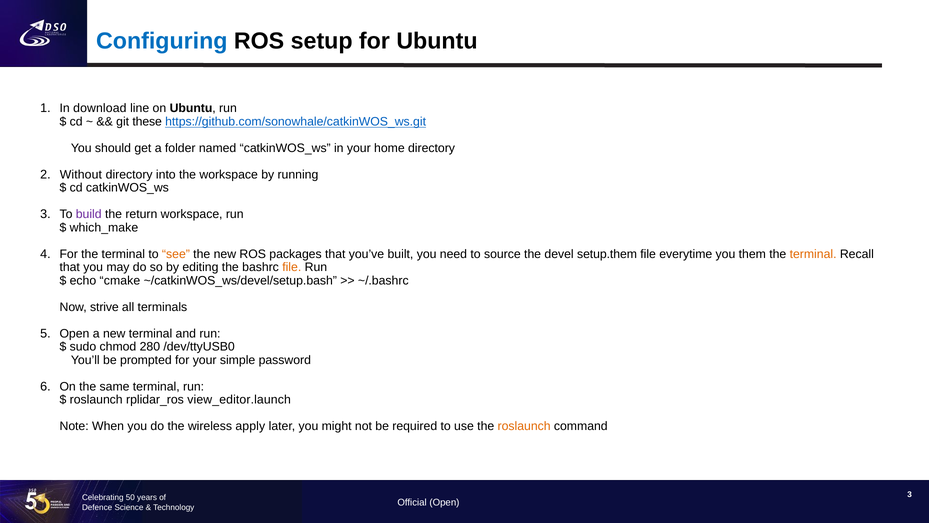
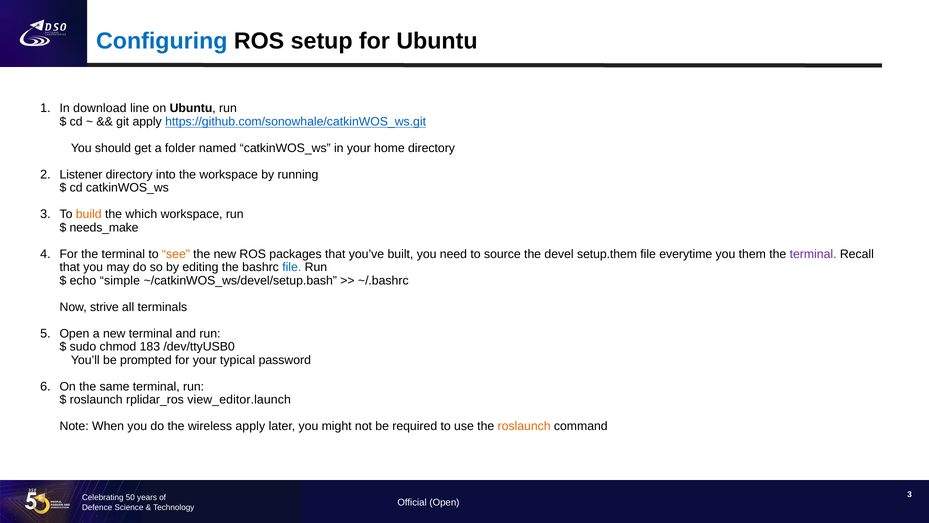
git these: these -> apply
Without: Without -> Listener
build colour: purple -> orange
return: return -> which
which_make: which_make -> needs_make
terminal at (813, 254) colour: orange -> purple
file at (292, 267) colour: orange -> blue
cmake: cmake -> simple
280: 280 -> 183
simple: simple -> typical
